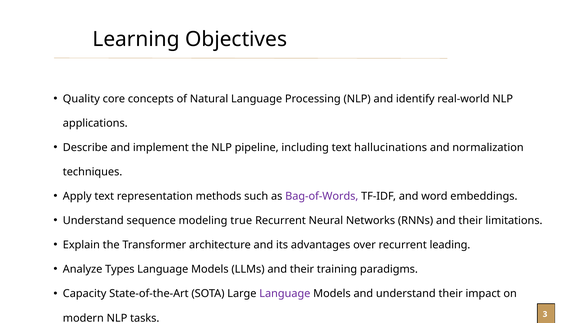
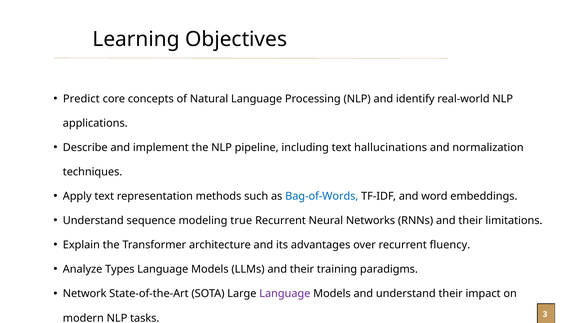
Quality: Quality -> Predict
Bag-of-Words colour: purple -> blue
leading: leading -> fluency
Capacity: Capacity -> Network
